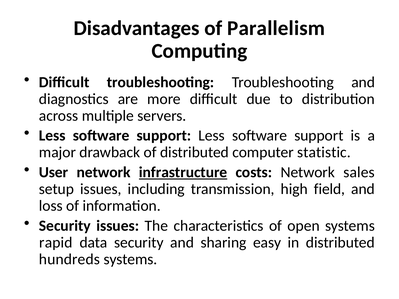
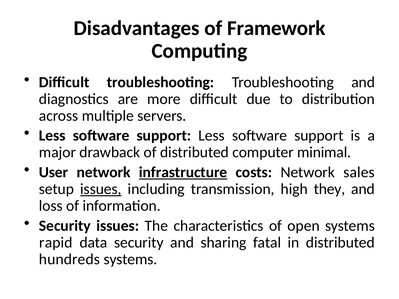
Parallelism: Parallelism -> Framework
statistic: statistic -> minimal
issues at (101, 189) underline: none -> present
field: field -> they
easy: easy -> fatal
